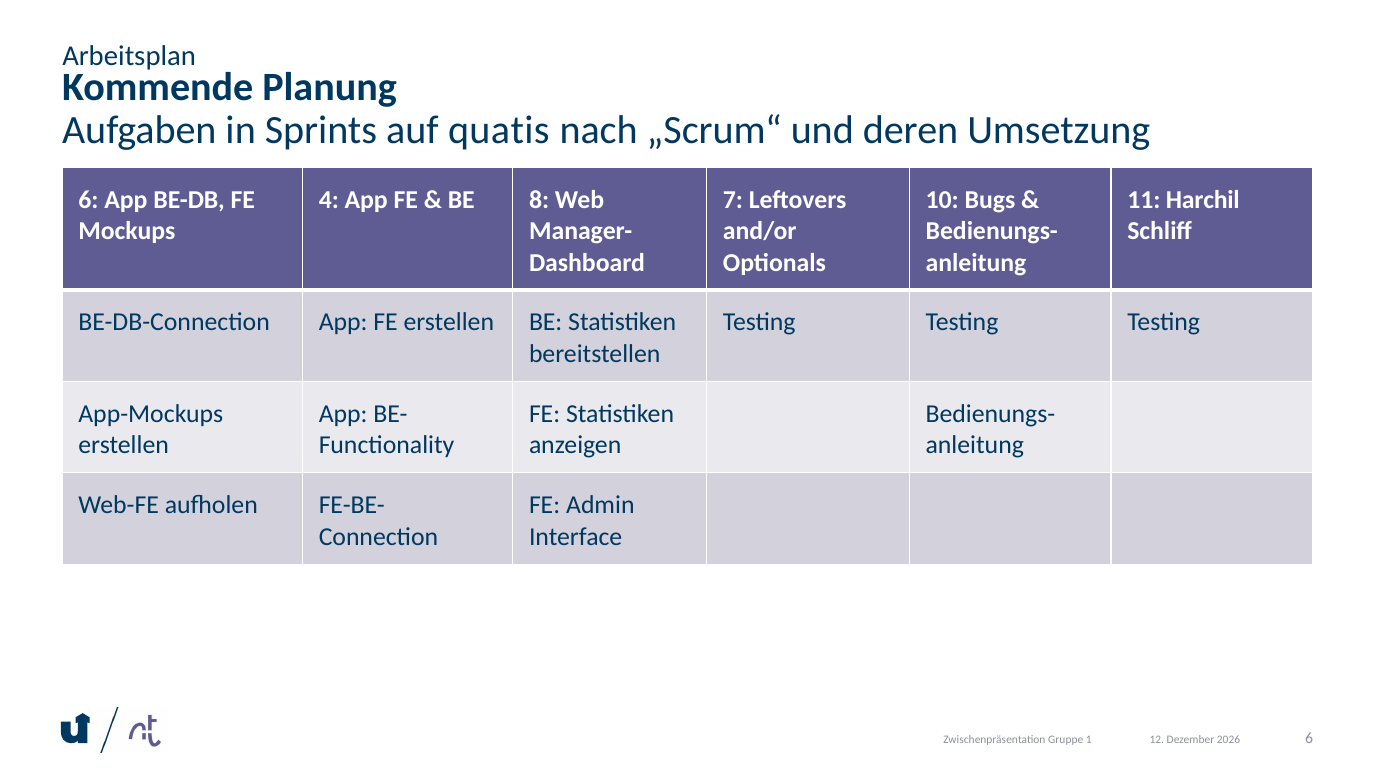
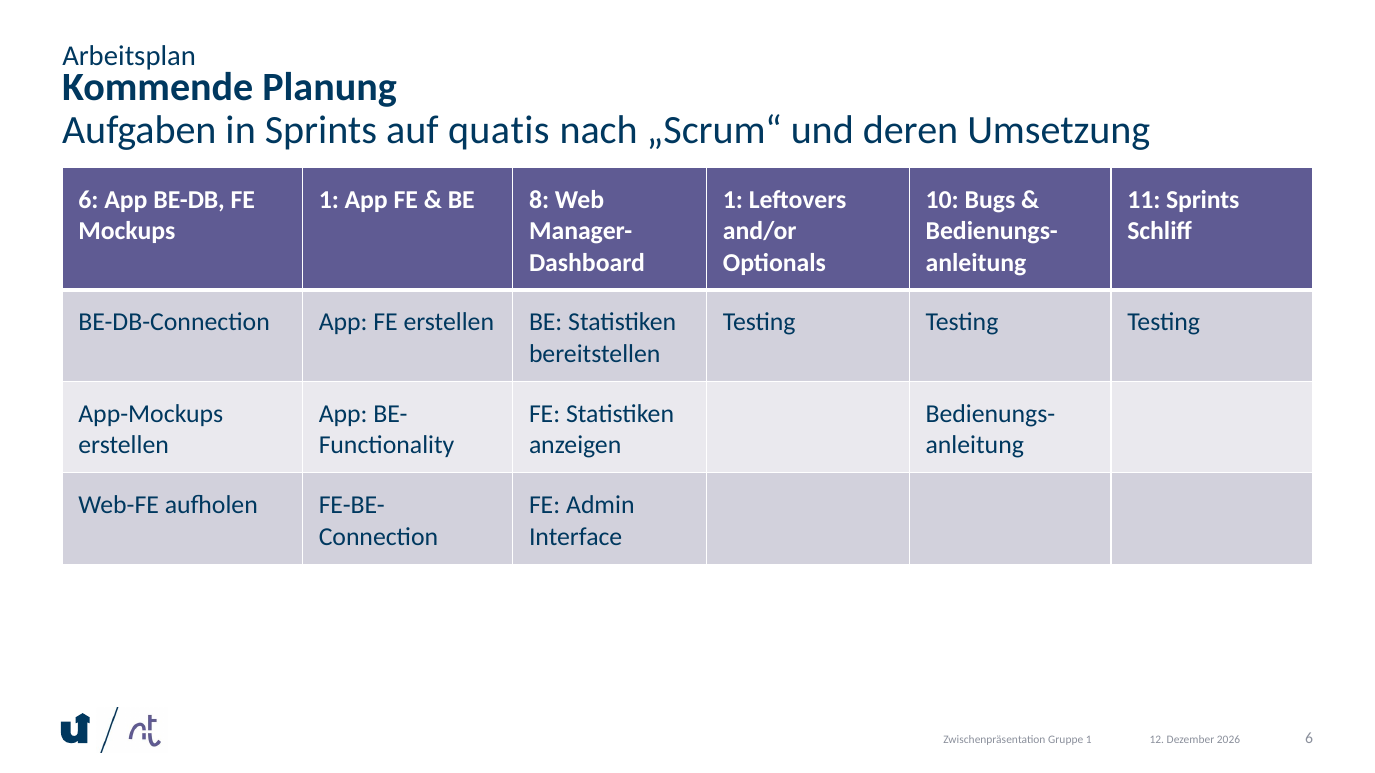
4 at (329, 200): 4 -> 1
7 at (733, 200): 7 -> 1
11 Harchil: Harchil -> Sprints
